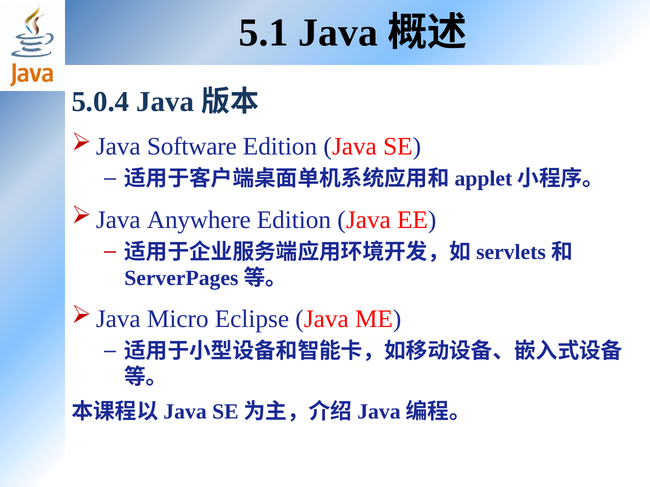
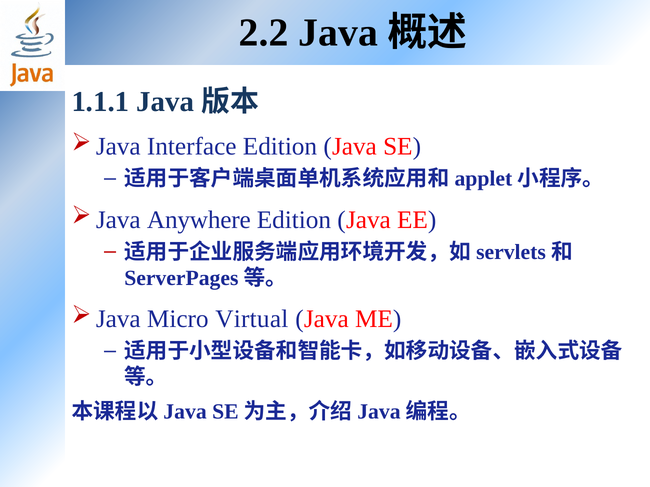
5.1: 5.1 -> 2.2
5.0.4: 5.0.4 -> 1.1.1
Software: Software -> Interface
Eclipse: Eclipse -> Virtual
